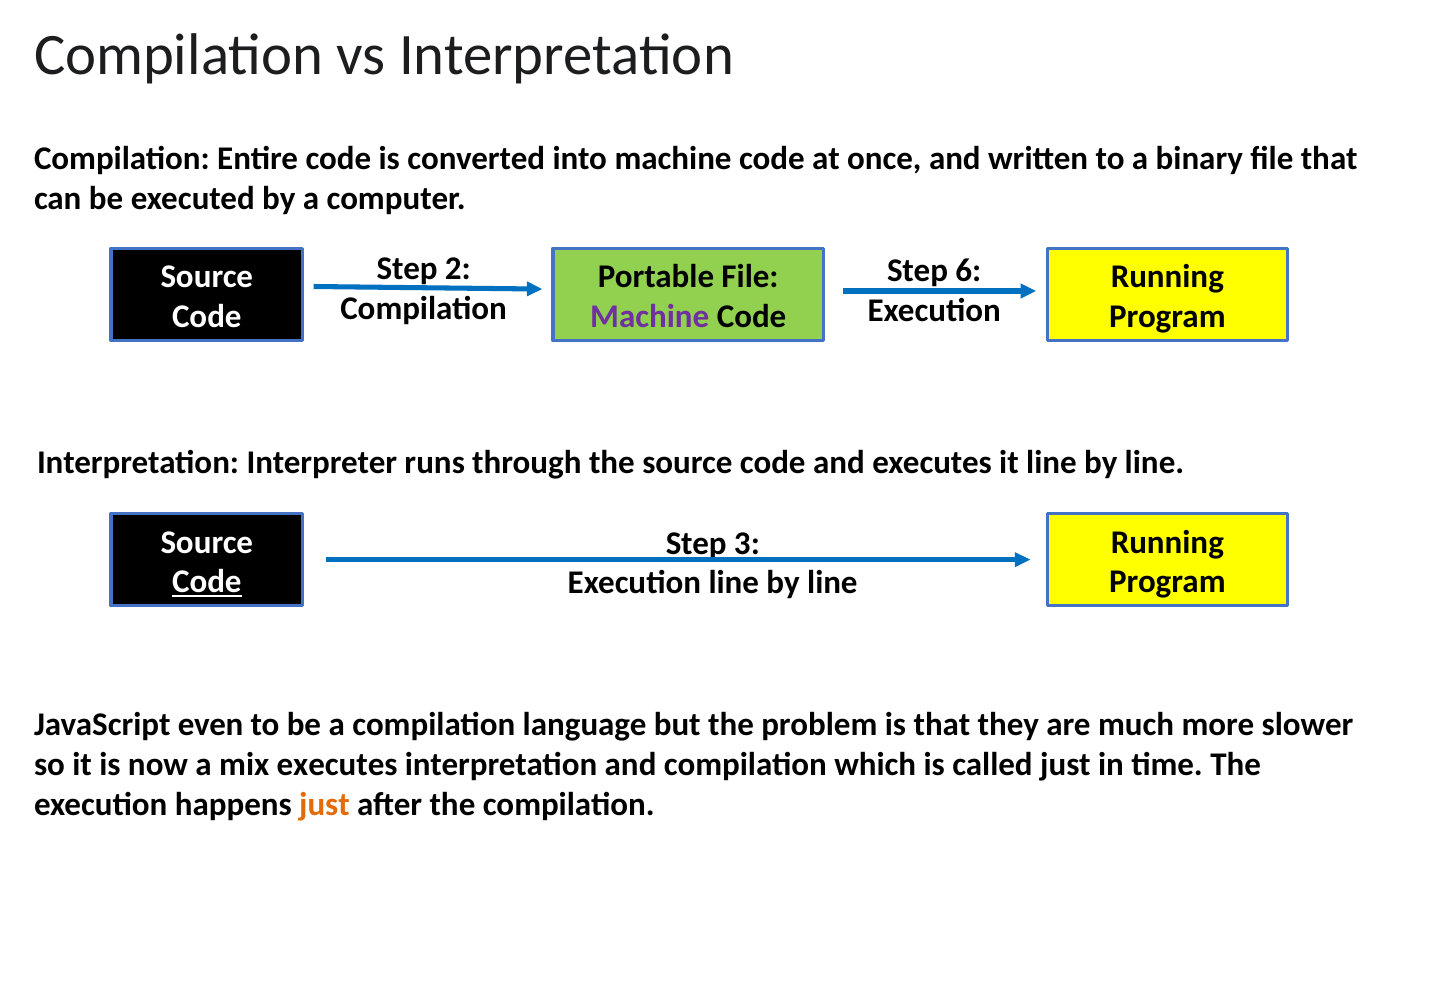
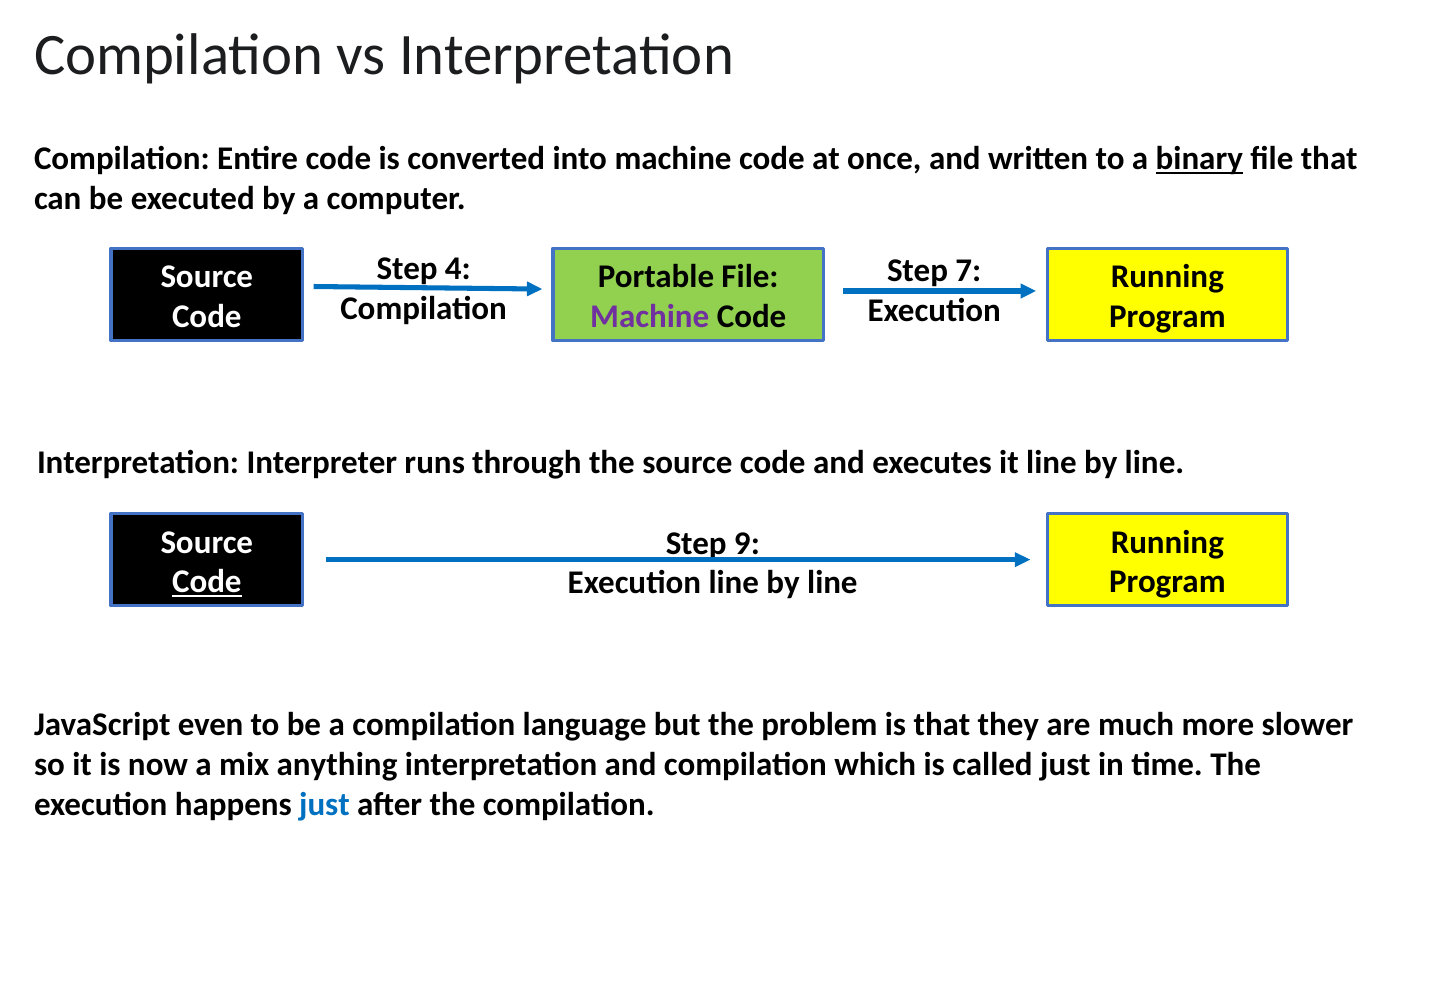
binary underline: none -> present
2: 2 -> 4
6: 6 -> 7
3: 3 -> 9
mix executes: executes -> anything
just at (324, 804) colour: orange -> blue
